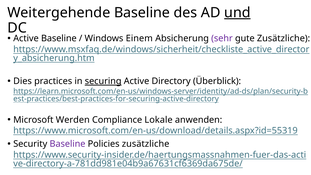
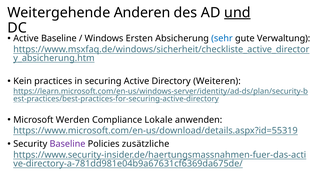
Weitergehende Baseline: Baseline -> Anderen
Einem: Einem -> Ersten
sehr colour: purple -> blue
gute Zusätzliche: Zusätzliche -> Verwaltung
Dies: Dies -> Kein
securing underline: present -> none
Überblick: Überblick -> Weiteren
